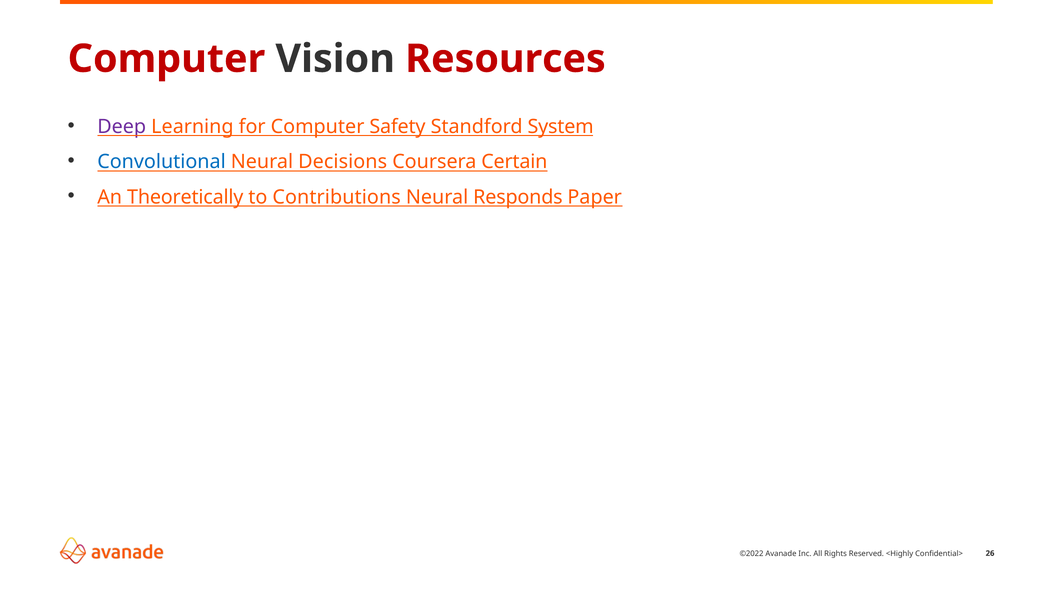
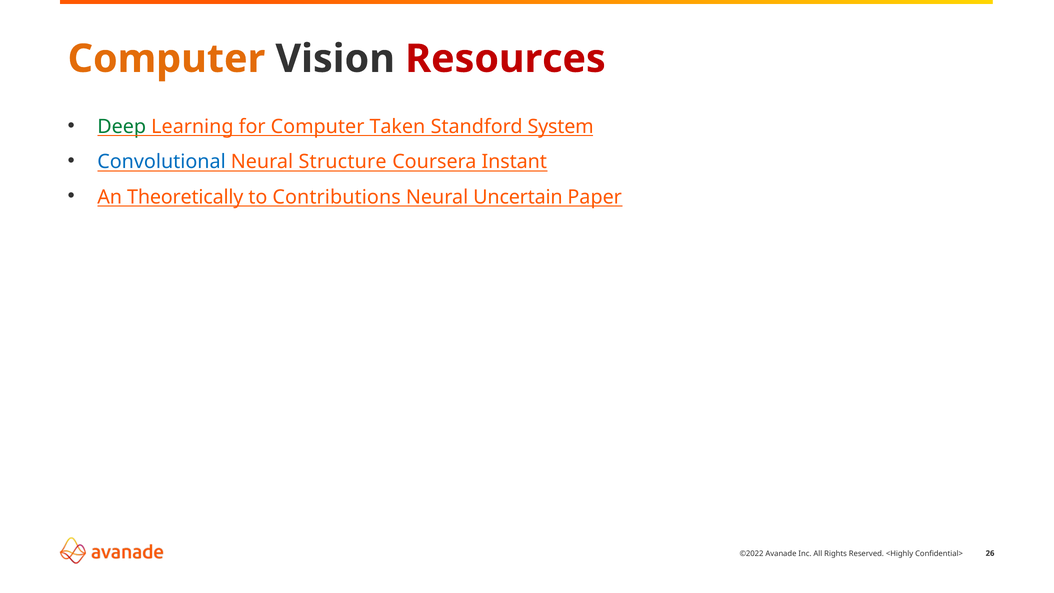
Computer at (166, 59) colour: red -> orange
Deep colour: purple -> green
Safety: Safety -> Taken
Decisions: Decisions -> Structure
Certain: Certain -> Instant
Responds: Responds -> Uncertain
